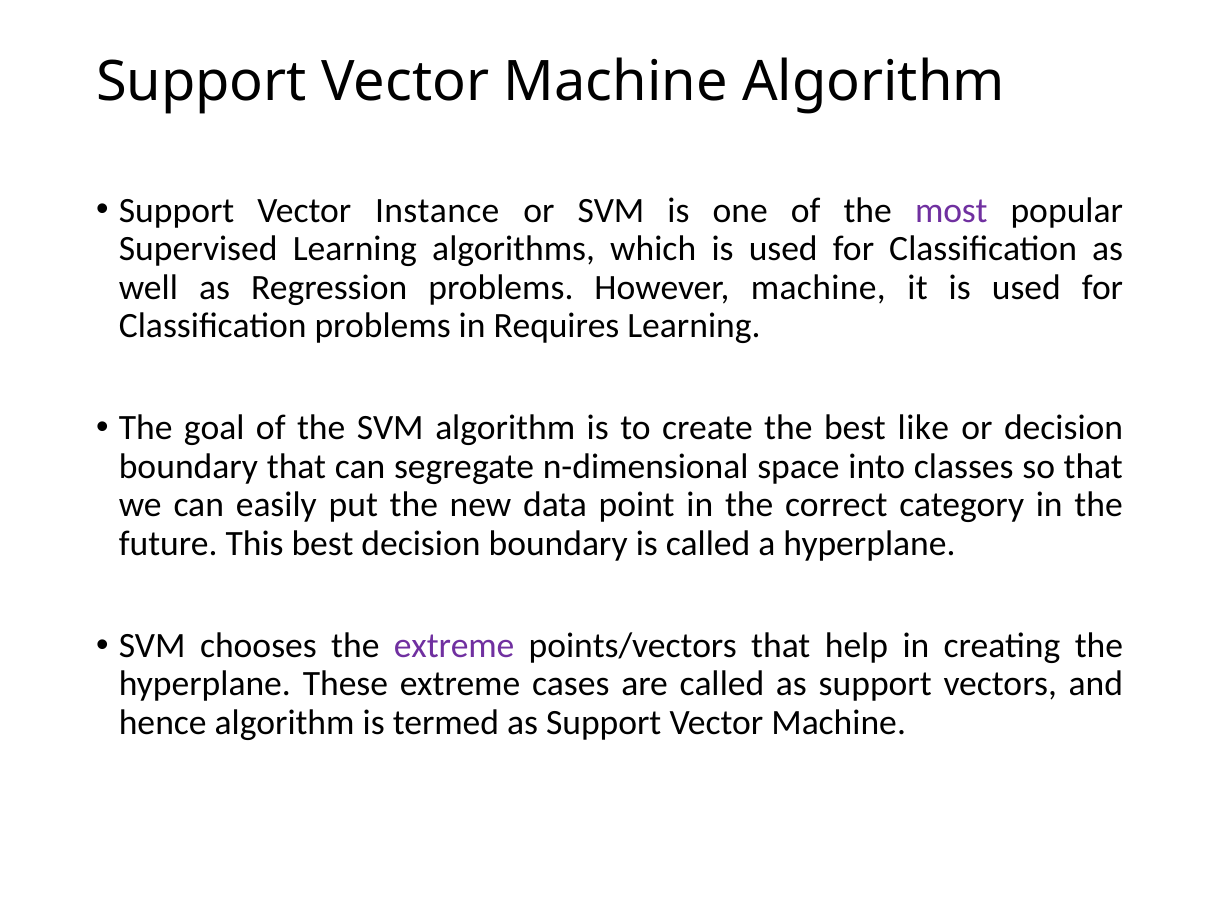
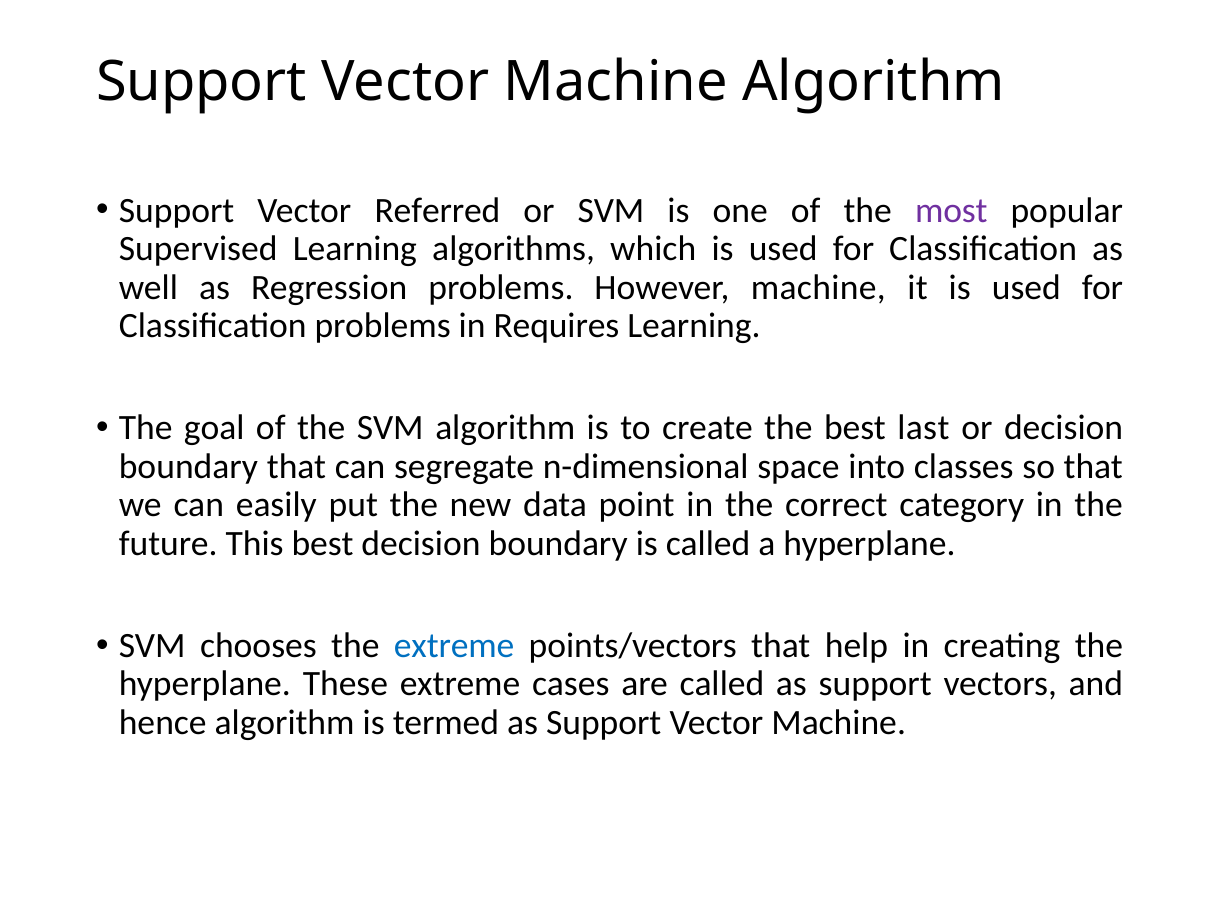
Instance: Instance -> Referred
like: like -> last
extreme at (454, 646) colour: purple -> blue
